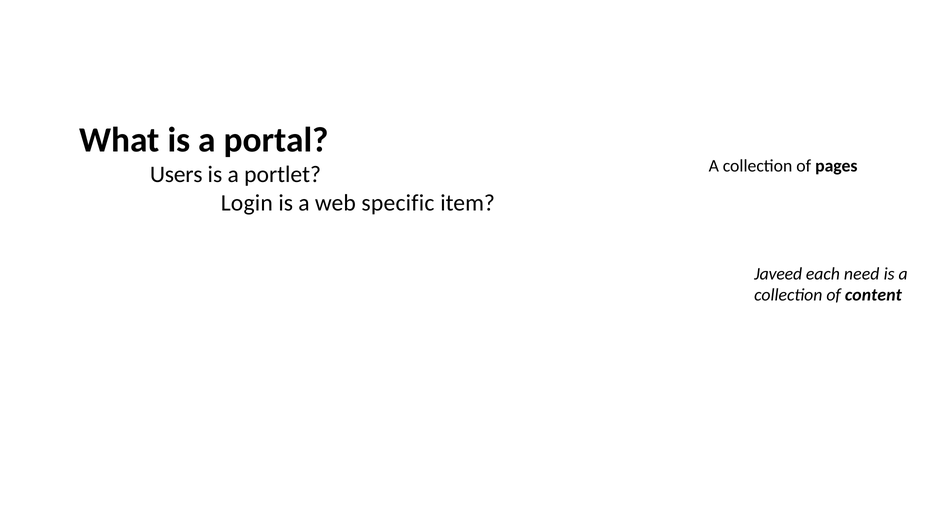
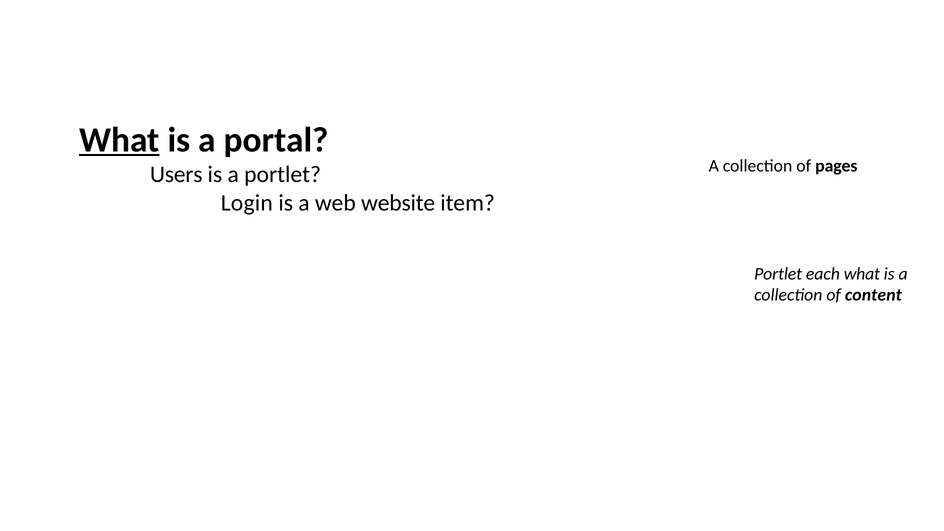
What at (119, 140) underline: none -> present
specific: specific -> website
Javeed at (778, 274): Javeed -> Portlet
each need: need -> what
